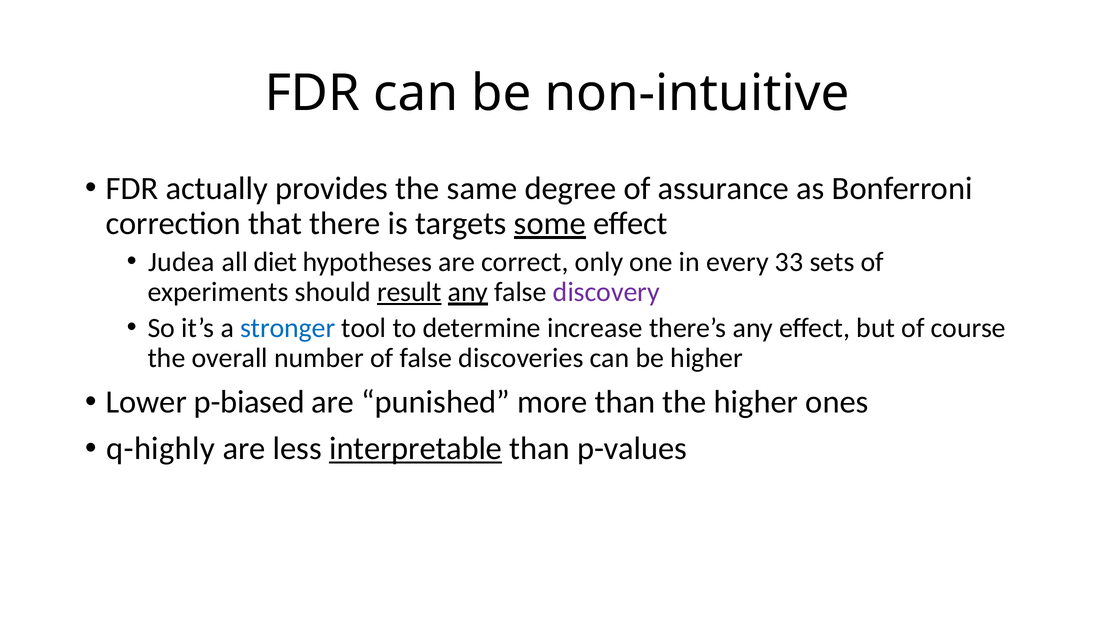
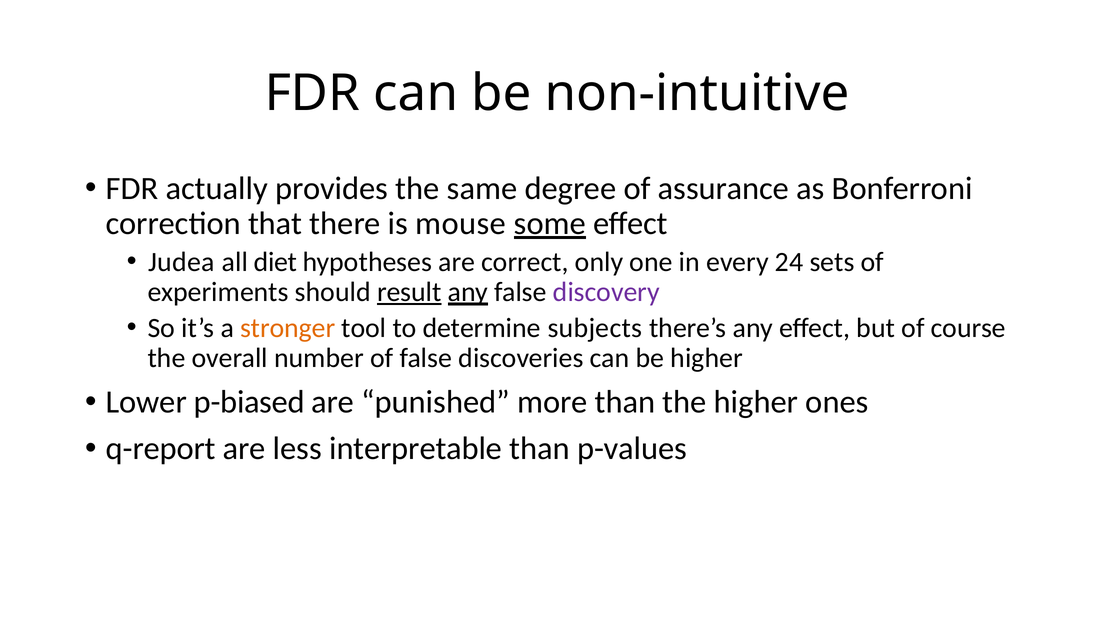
targets: targets -> mouse
33: 33 -> 24
stronger colour: blue -> orange
increase: increase -> subjects
q-highly: q-highly -> q-report
interpretable underline: present -> none
